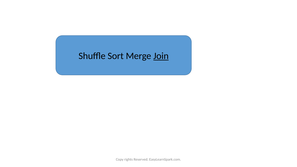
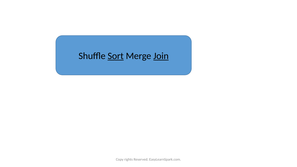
Sort underline: none -> present
